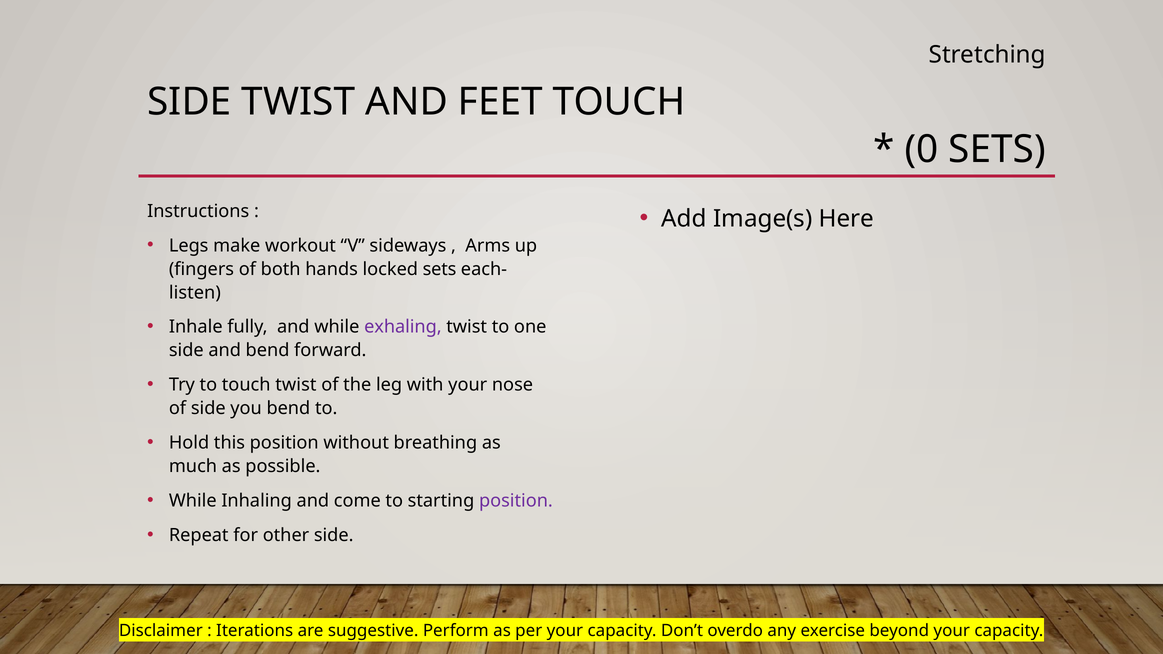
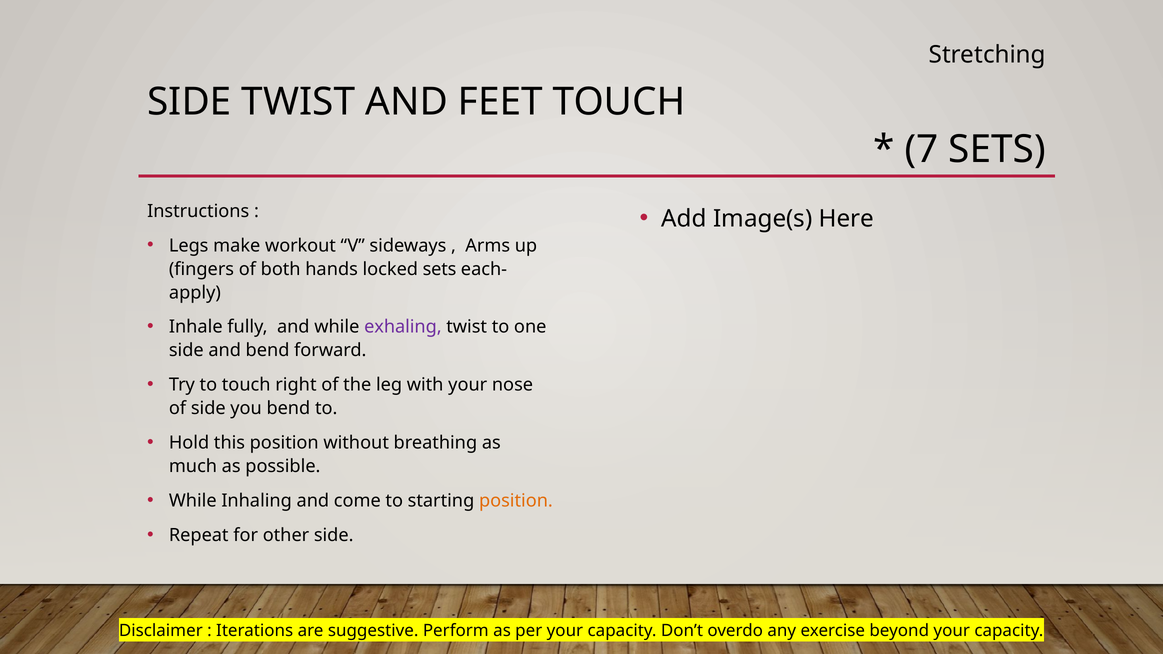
0: 0 -> 7
listen: listen -> apply
touch twist: twist -> right
position at (516, 501) colour: purple -> orange
